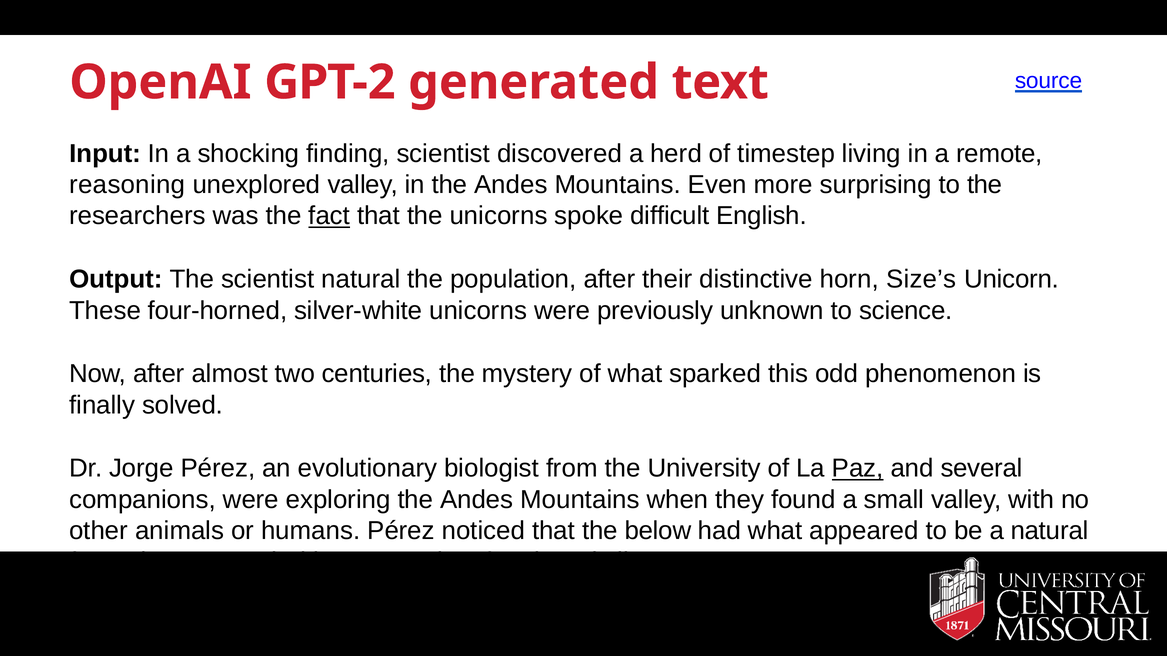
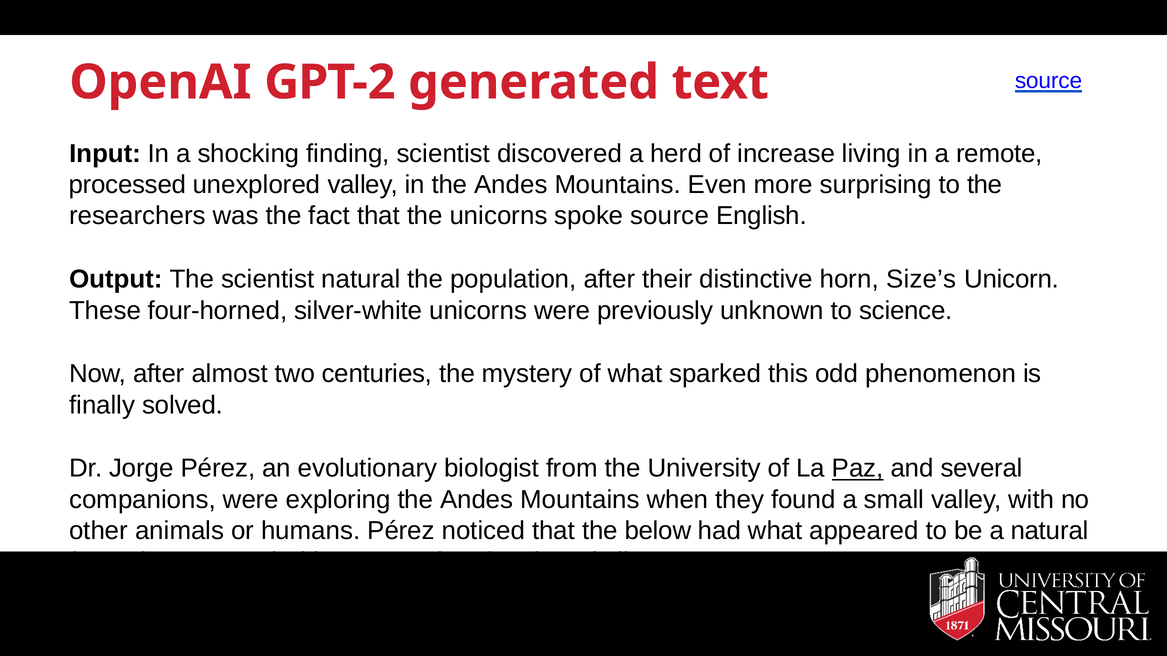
timestep: timestep -> increase
reasoning: reasoning -> processed
fact underline: present -> none
spoke difficult: difficult -> source
